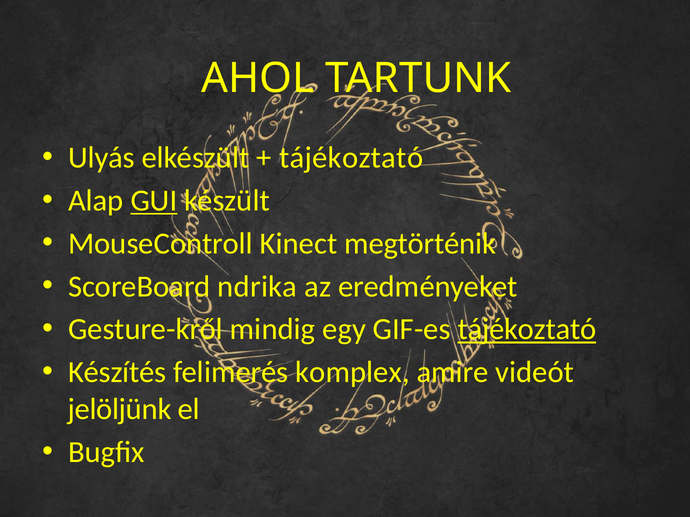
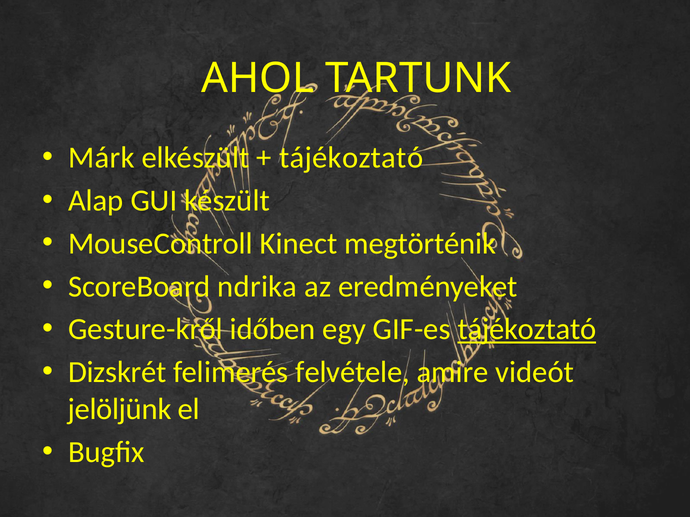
Ulyás: Ulyás -> Márk
GUI underline: present -> none
mindig: mindig -> időben
Készítés: Készítés -> Dizskrét
komplex: komplex -> felvétele
